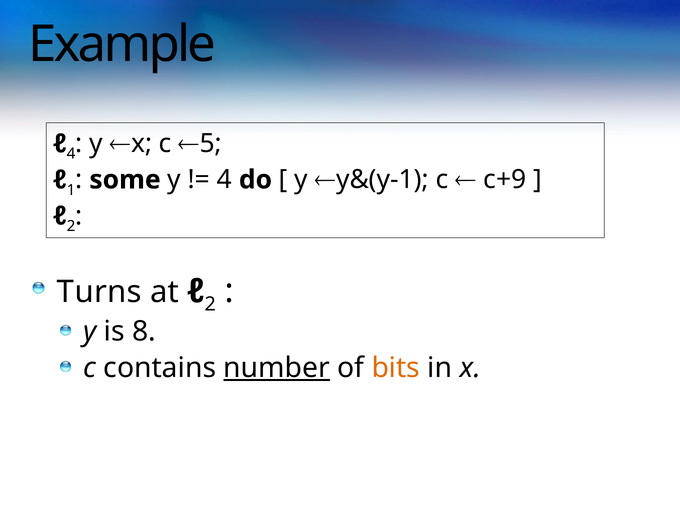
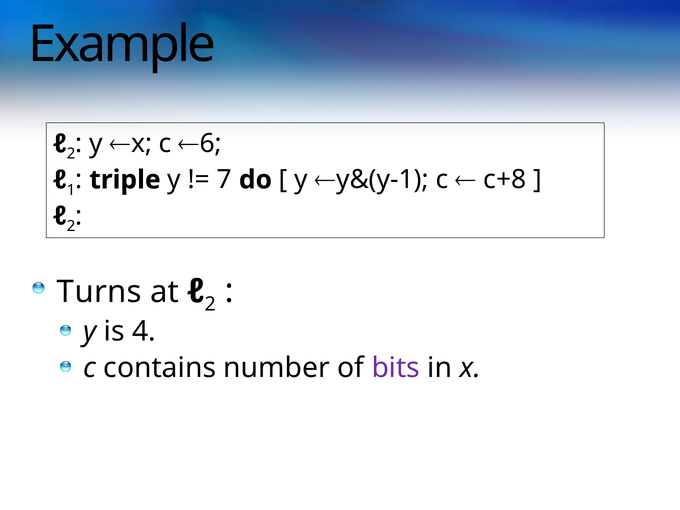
4 at (71, 154): 4 -> 2
5: 5 -> 6
some: some -> triple
4 at (224, 180): 4 -> 7
c+9: c+9 -> c+8
8: 8 -> 4
number underline: present -> none
bits colour: orange -> purple
